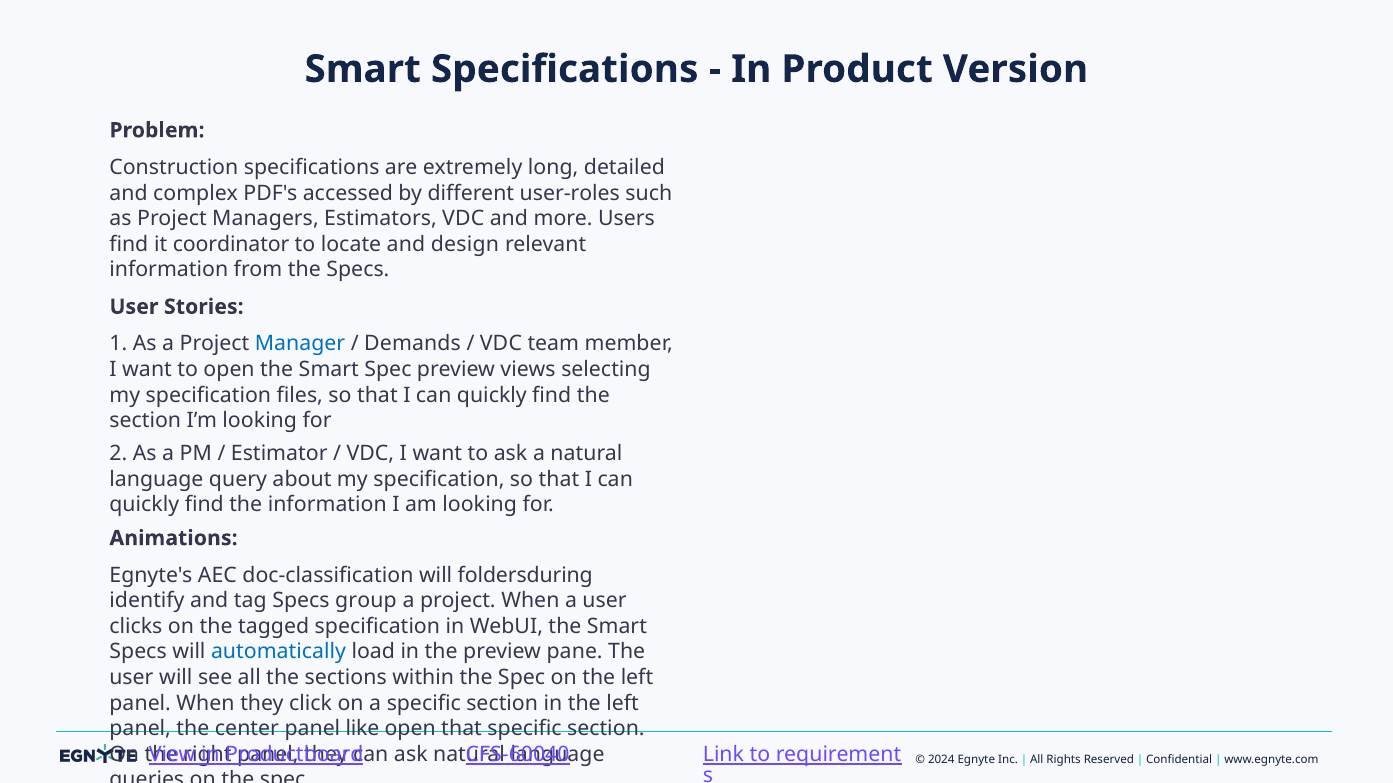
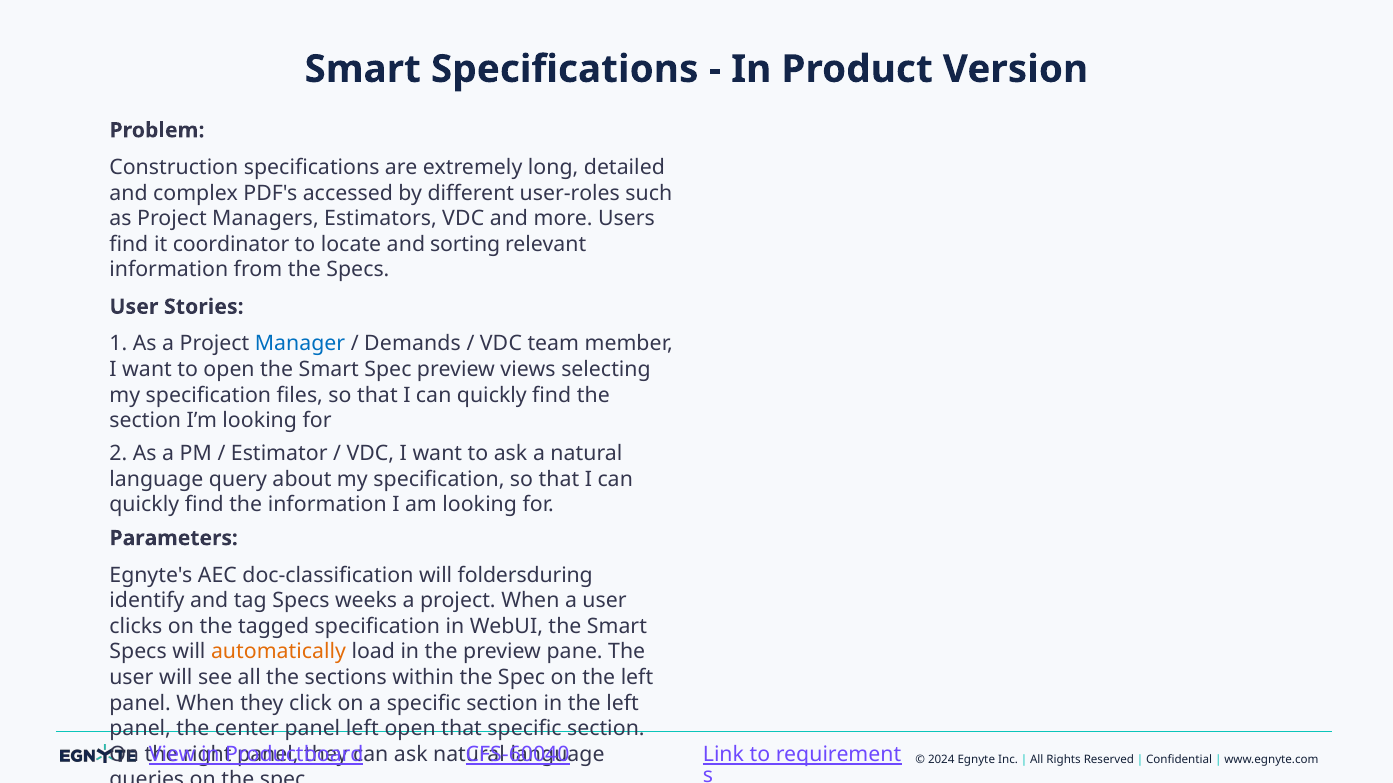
design: design -> sorting
Animations: Animations -> Parameters
group: group -> weeks
automatically colour: blue -> orange
panel like: like -> left
